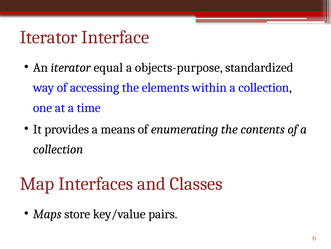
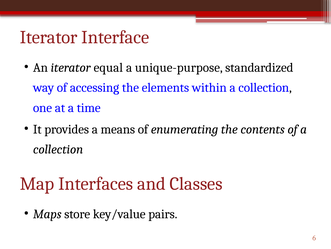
objects-purpose: objects-purpose -> unique-purpose
